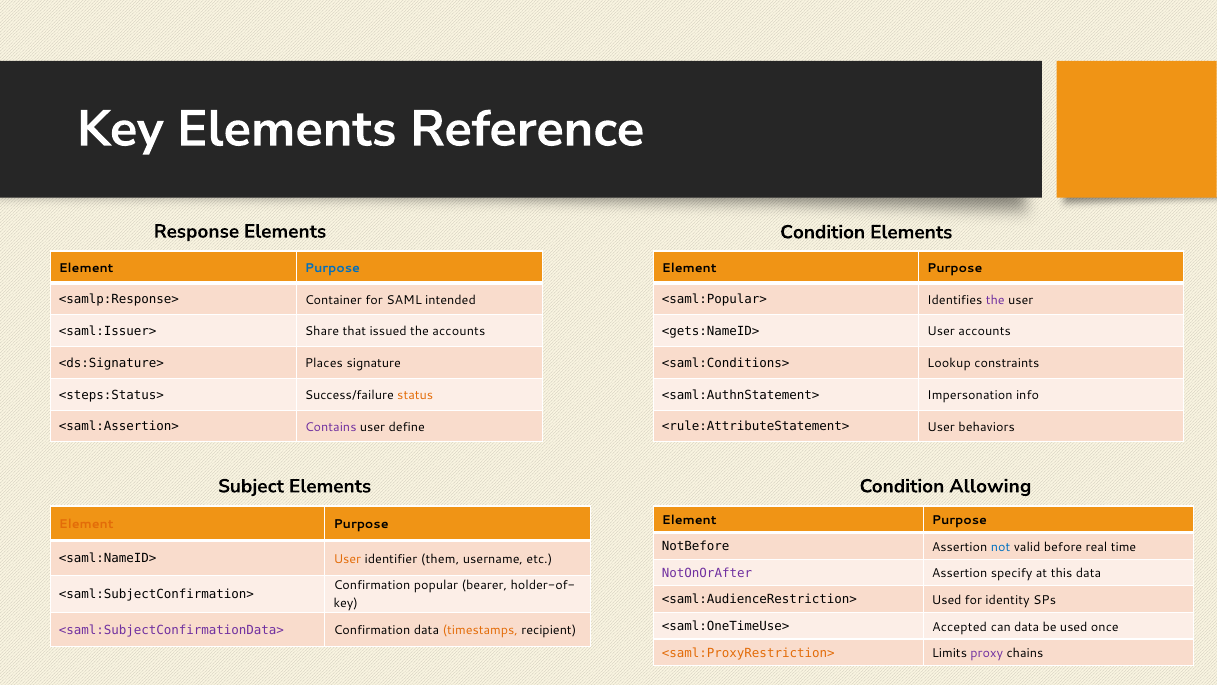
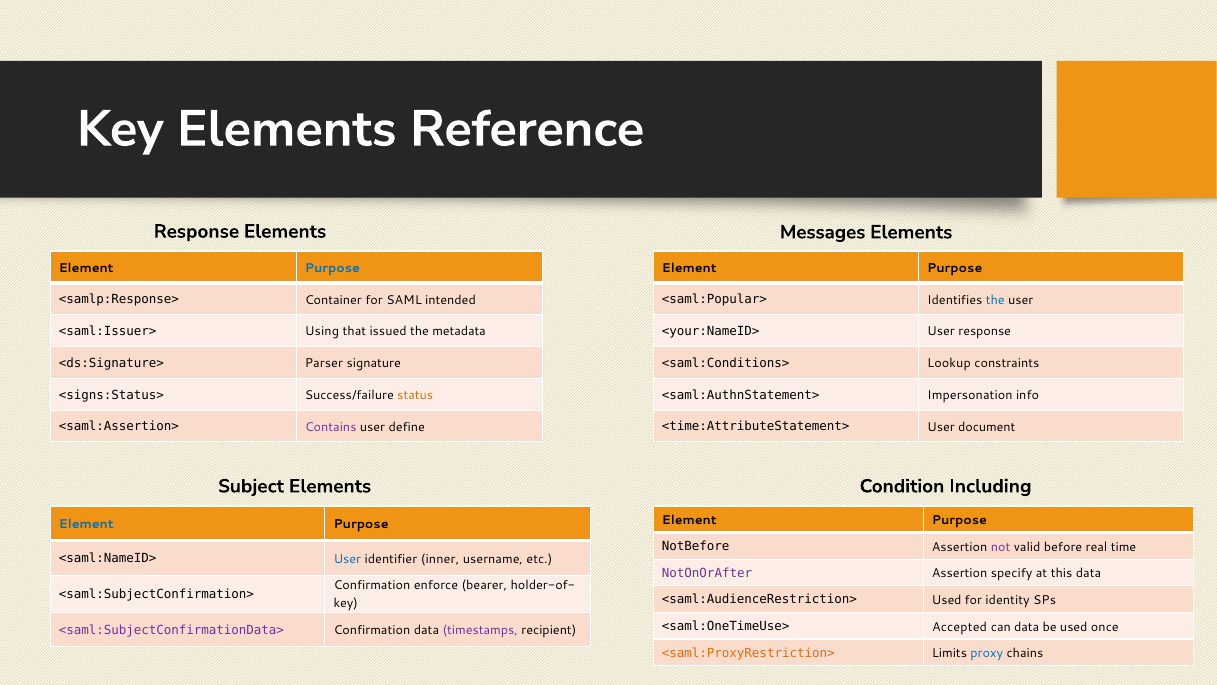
Response Elements Condition: Condition -> Messages
the at (995, 300) colour: purple -> blue
Share: Share -> Using
the accounts: accounts -> metadata
<gets:NameID>: <gets:NameID> -> <your:NameID>
User accounts: accounts -> response
Places: Places -> Parser
<steps:Status>: <steps:Status> -> <signs:Status>
<rule:AttributeStatement>: <rule:AttributeStatement> -> <time:AttributeStatement>
behaviors: behaviors -> document
Allowing: Allowing -> Including
Element at (86, 524) colour: orange -> blue
not colour: blue -> purple
User at (347, 559) colour: orange -> blue
them: them -> inner
popular: popular -> enforce
timestamps colour: orange -> purple
proxy colour: purple -> blue
